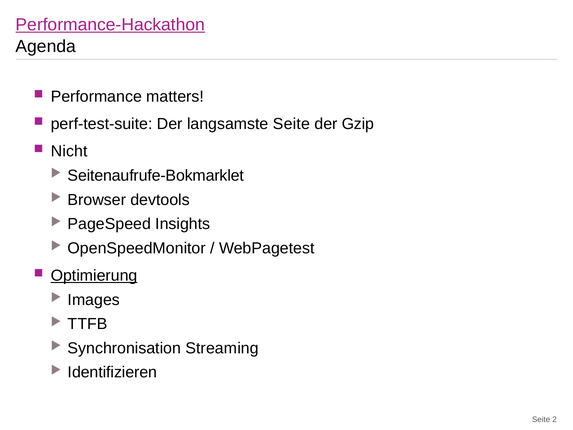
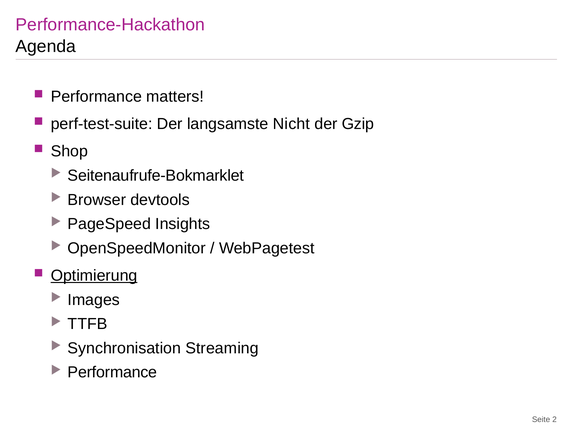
Performance-Hackathon underline: present -> none
langsamste Seite: Seite -> Nicht
Nicht: Nicht -> Shop
Identifizieren at (112, 372): Identifizieren -> Performance
